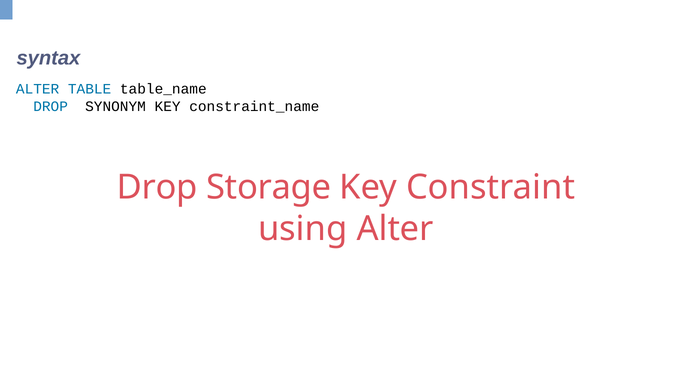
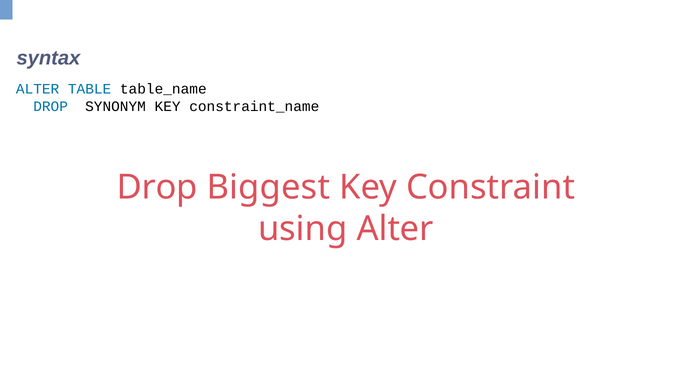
Storage: Storage -> Biggest
